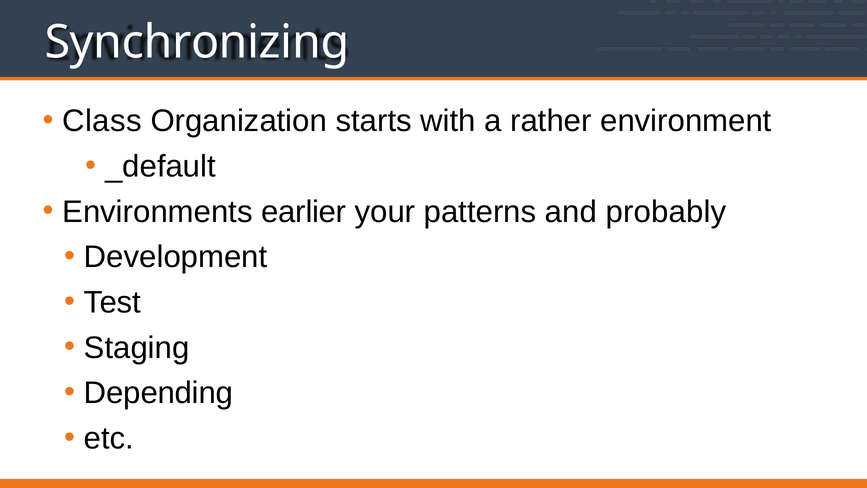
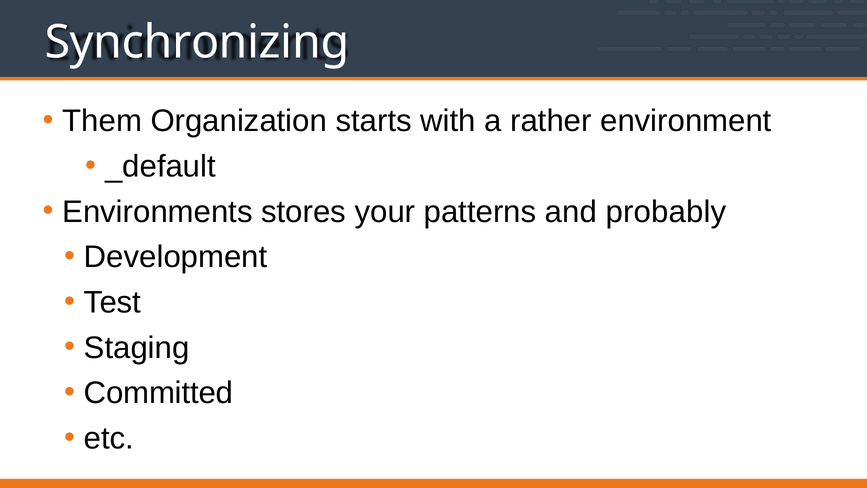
Class: Class -> Them
earlier: earlier -> stores
Depending: Depending -> Committed
